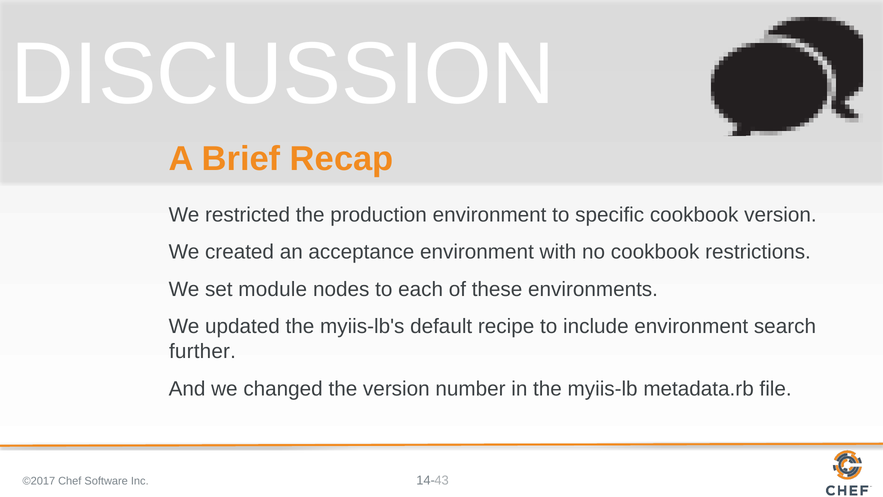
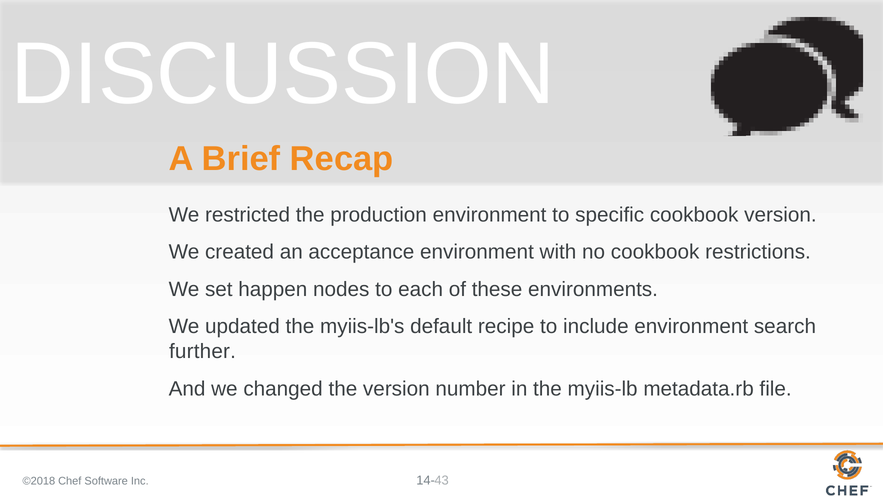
module: module -> happen
©2017: ©2017 -> ©2018
